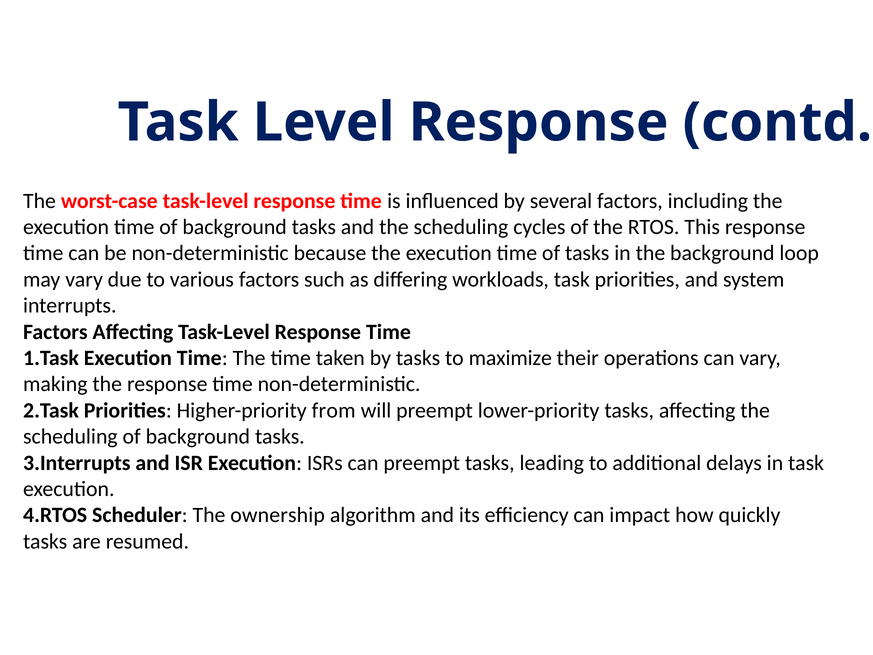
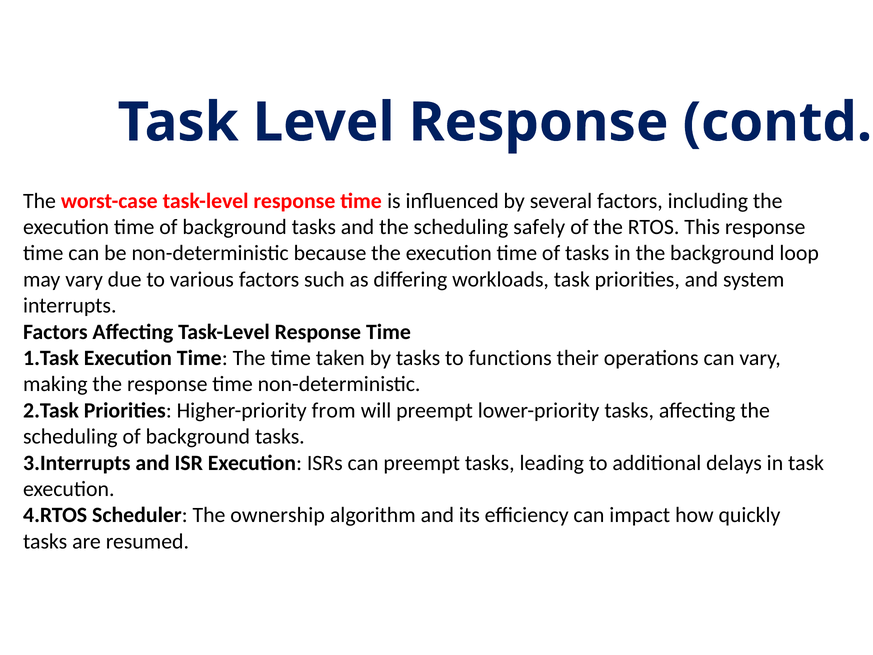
cycles: cycles -> safely
maximize: maximize -> functions
